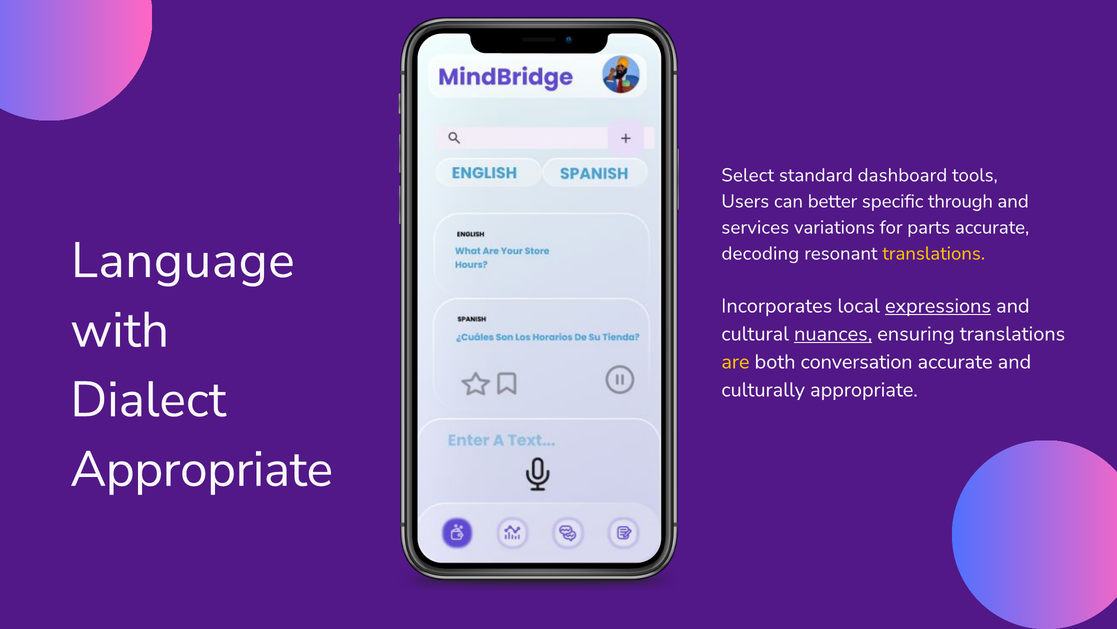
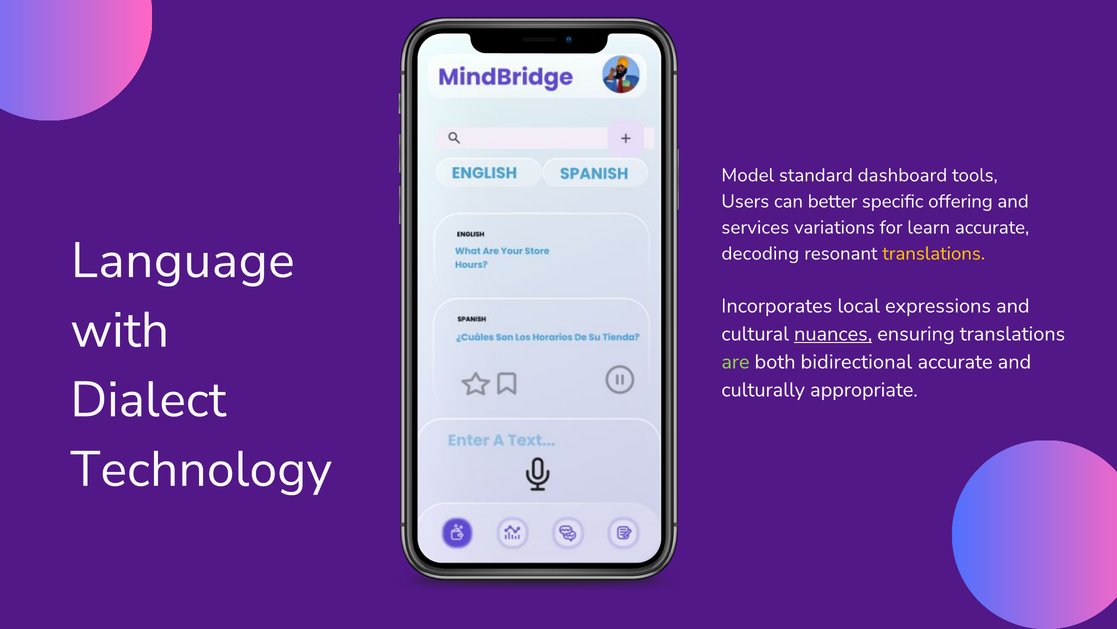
Select: Select -> Model
through: through -> offering
parts: parts -> learn
expressions underline: present -> none
are colour: yellow -> light green
conversation: conversation -> bidirectional
Appropriate at (202, 469): Appropriate -> Technology
